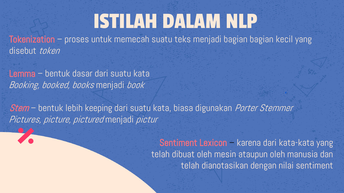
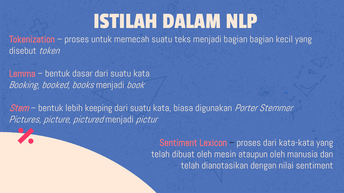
karena at (249, 143): karena -> proses
